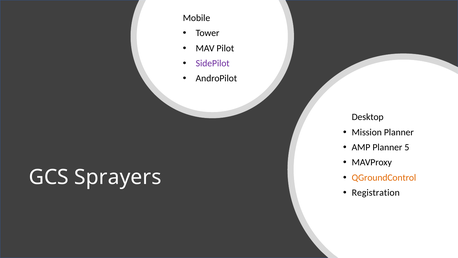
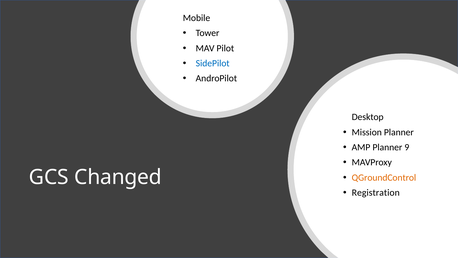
SidePilot colour: purple -> blue
5: 5 -> 9
Sprayers: Sprayers -> Changed
